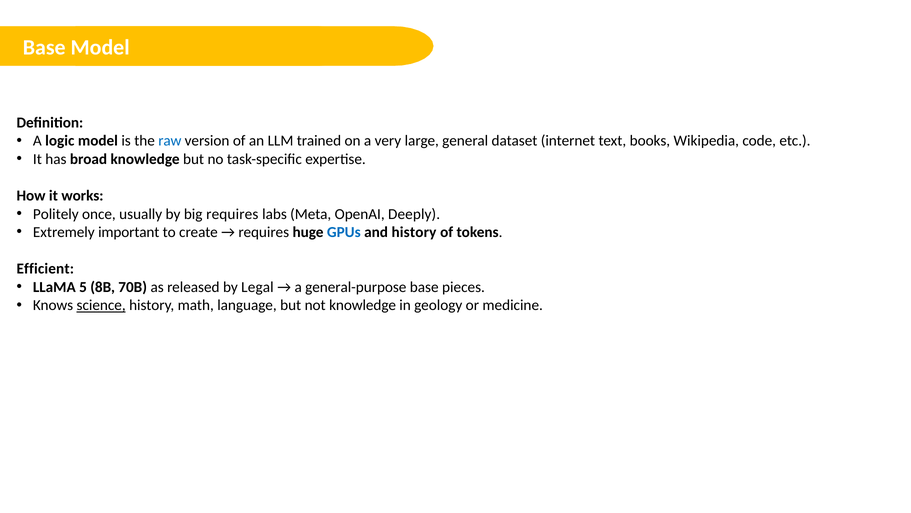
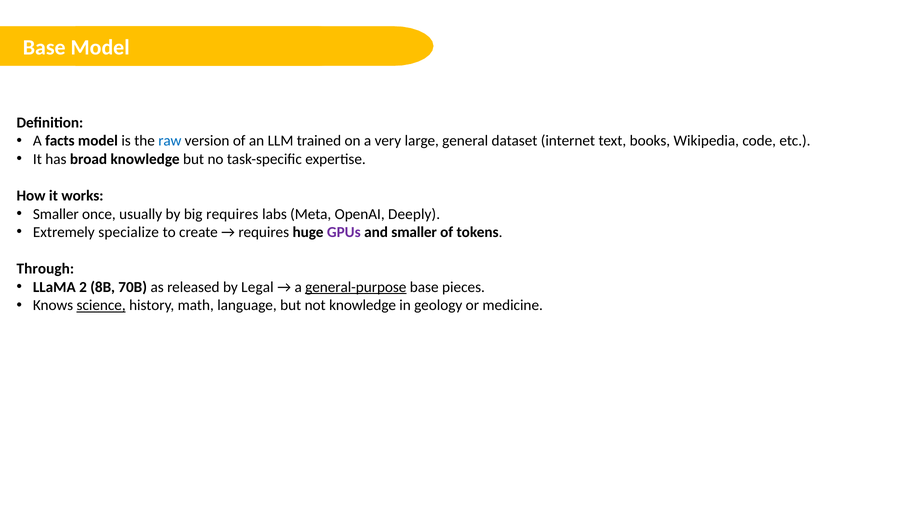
logic: logic -> facts
Politely at (56, 214): Politely -> Smaller
important: important -> specialize
GPUs colour: blue -> purple
and history: history -> smaller
Efficient: Efficient -> Through
5: 5 -> 2
general-purpose underline: none -> present
